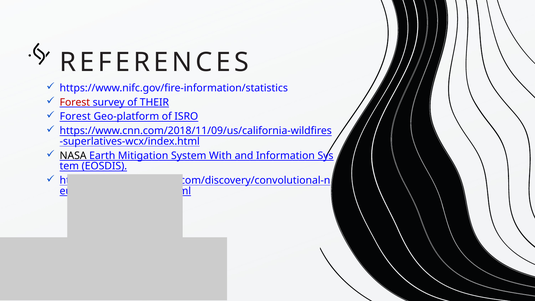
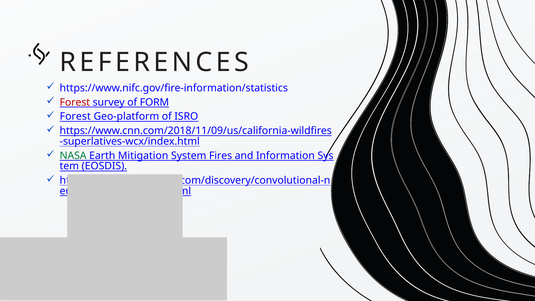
THEIR: THEIR -> FORM
NASA colour: black -> green
With: With -> Fires
